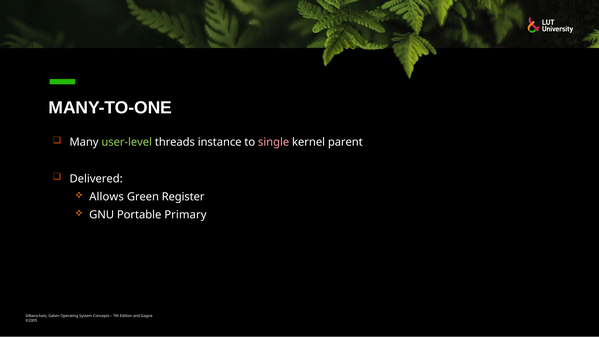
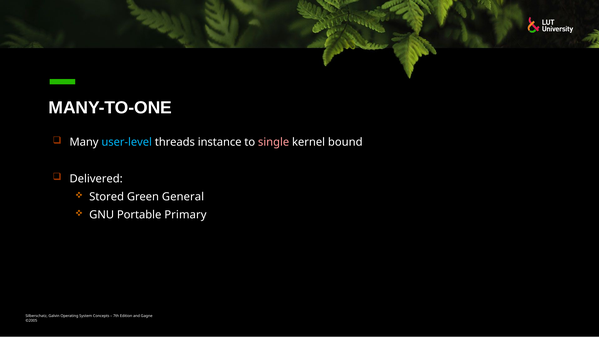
user-level colour: light green -> light blue
parent: parent -> bound
Allows: Allows -> Stored
Register: Register -> General
